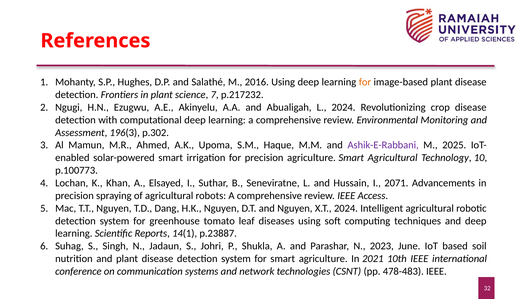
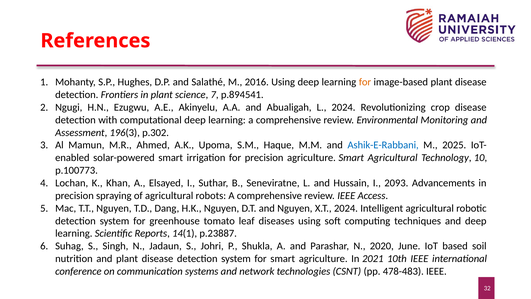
p.217232: p.217232 -> p.894541
Ashik-E-Rabbani colour: purple -> blue
2071: 2071 -> 2093
2023: 2023 -> 2020
